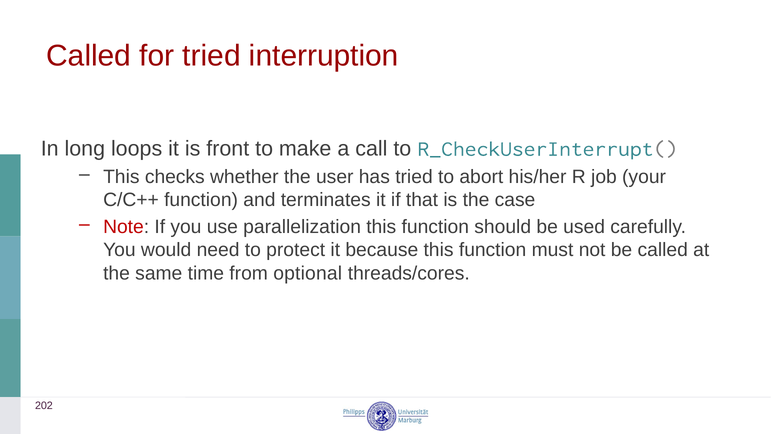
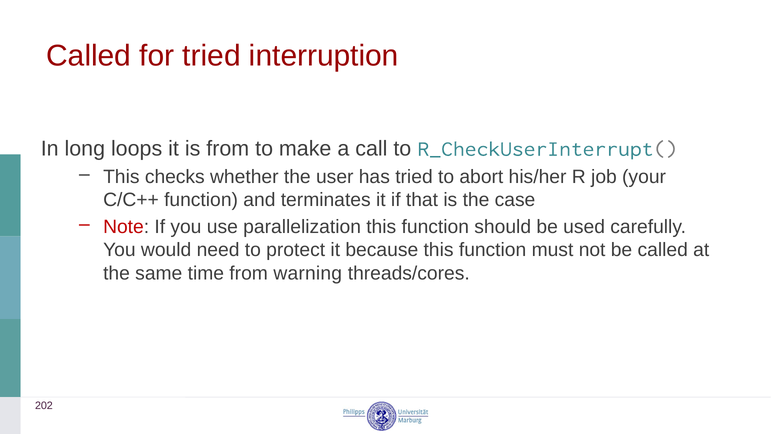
is front: front -> from
optional: optional -> warning
